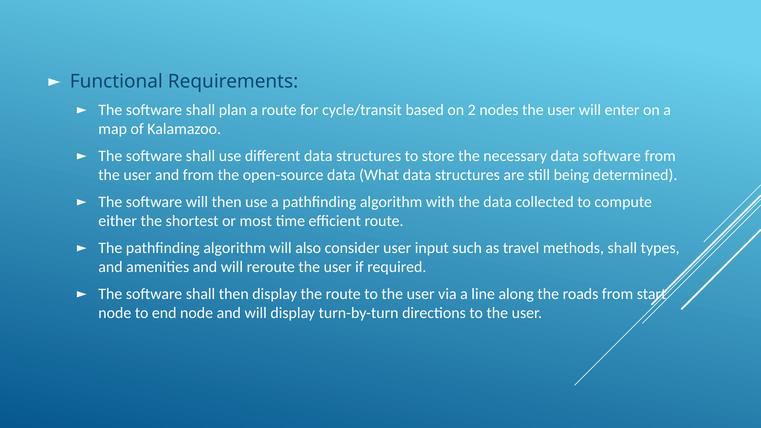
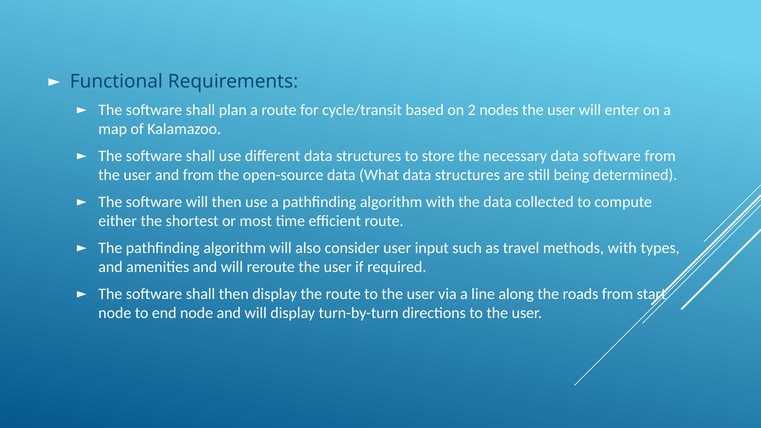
methods shall: shall -> with
